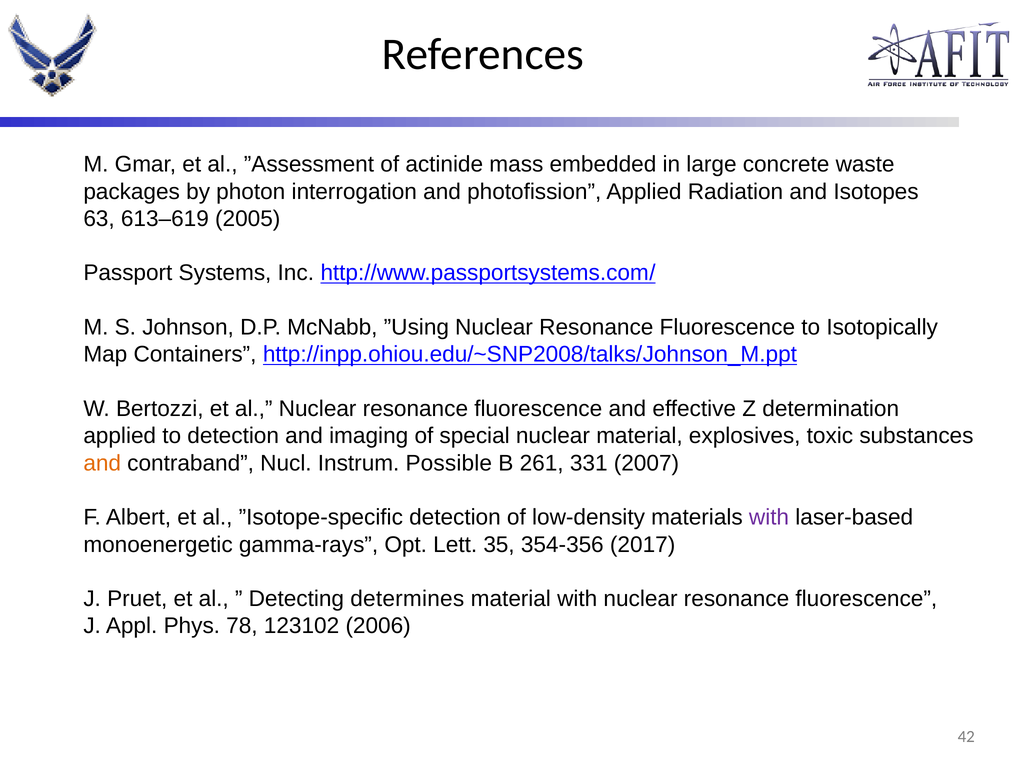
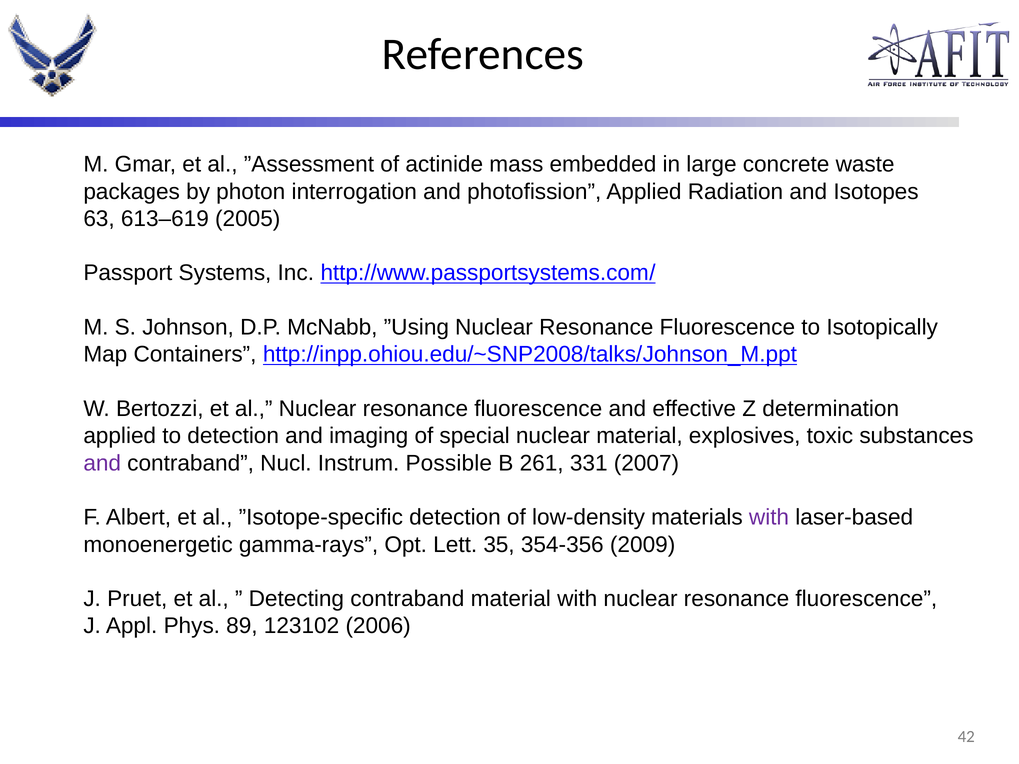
and at (102, 463) colour: orange -> purple
2017: 2017 -> 2009
Detecting determines: determines -> contraband
78: 78 -> 89
